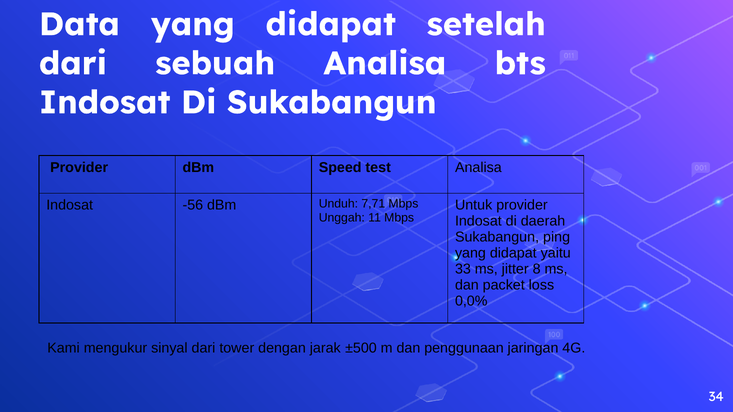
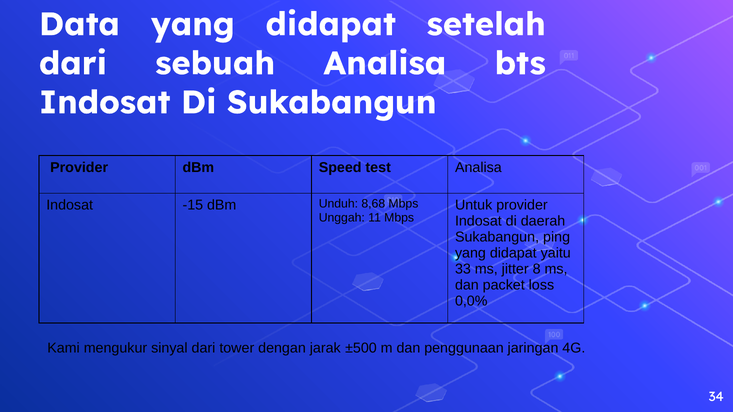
-56: -56 -> -15
7,71: 7,71 -> 8,68
